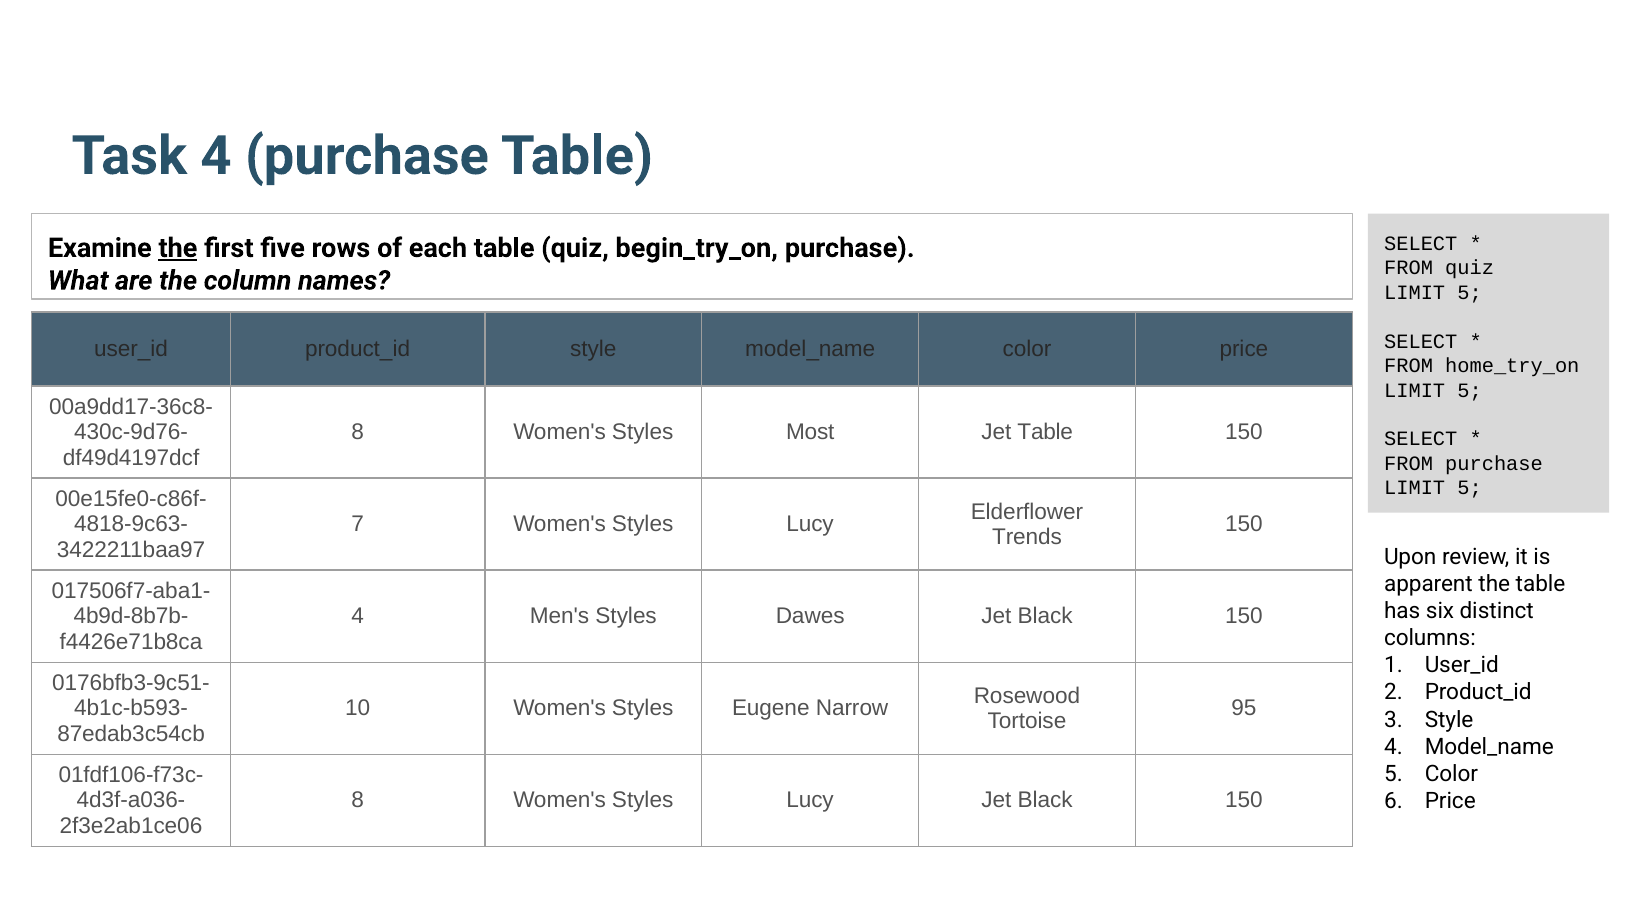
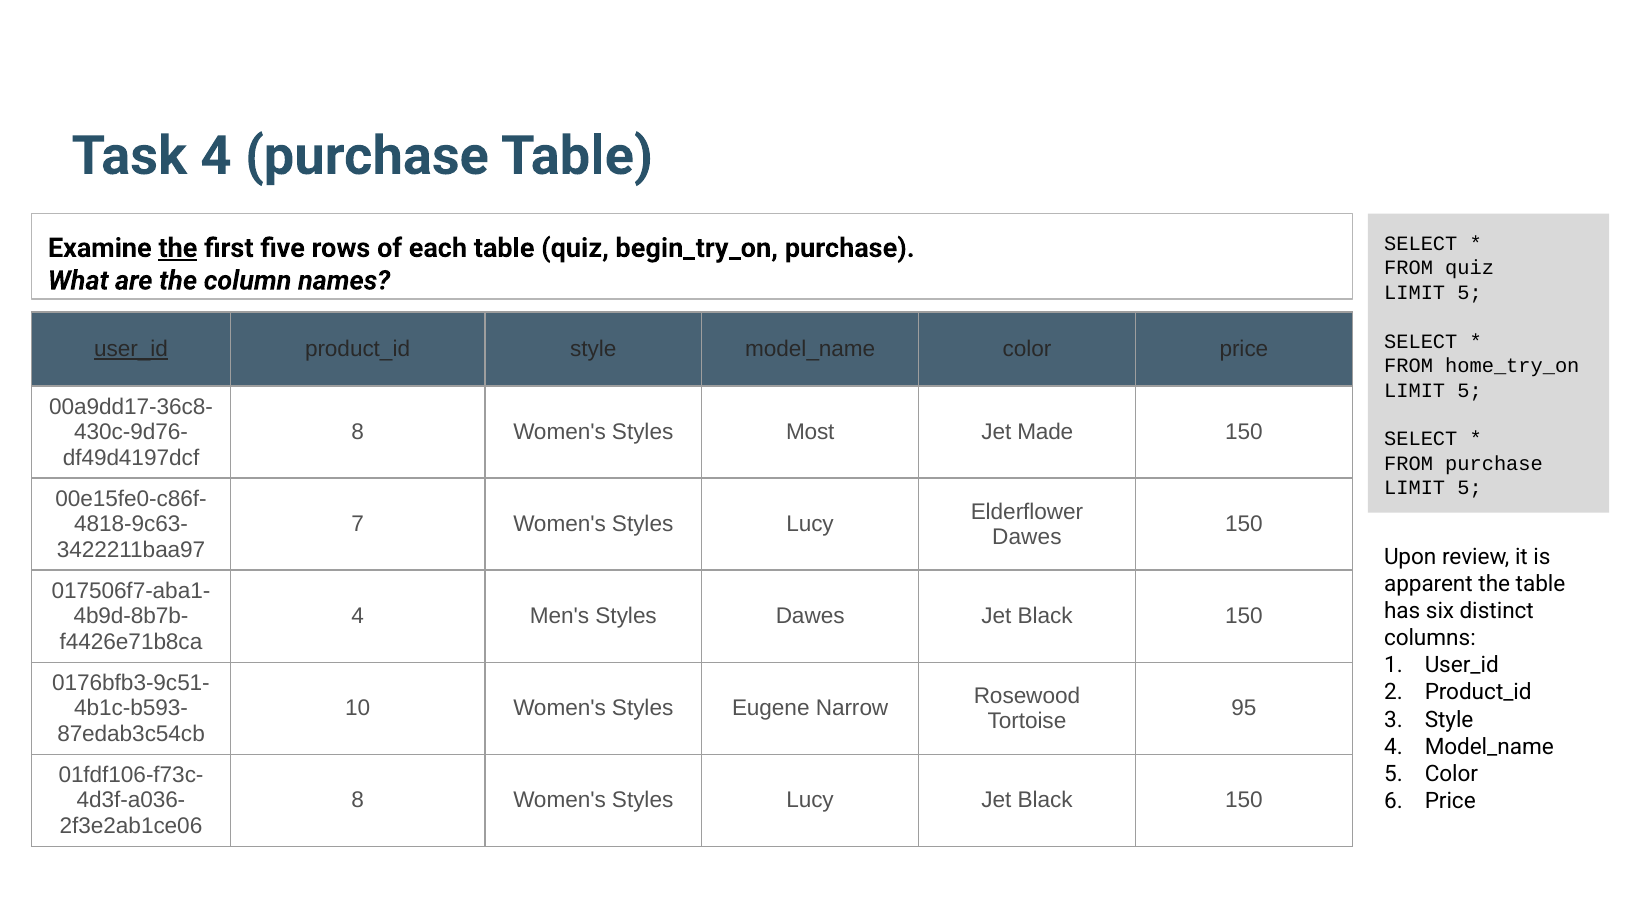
user_id at (131, 349) underline: none -> present
Jet Table: Table -> Made
Trends at (1027, 537): Trends -> Dawes
